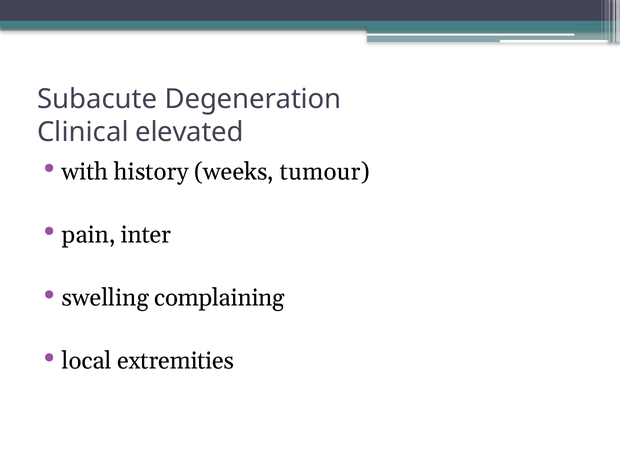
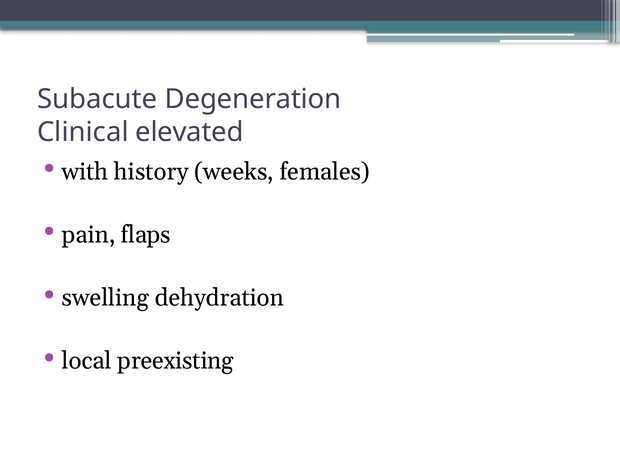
tumour: tumour -> females
inter: inter -> flaps
complaining: complaining -> dehydration
extremities: extremities -> preexisting
